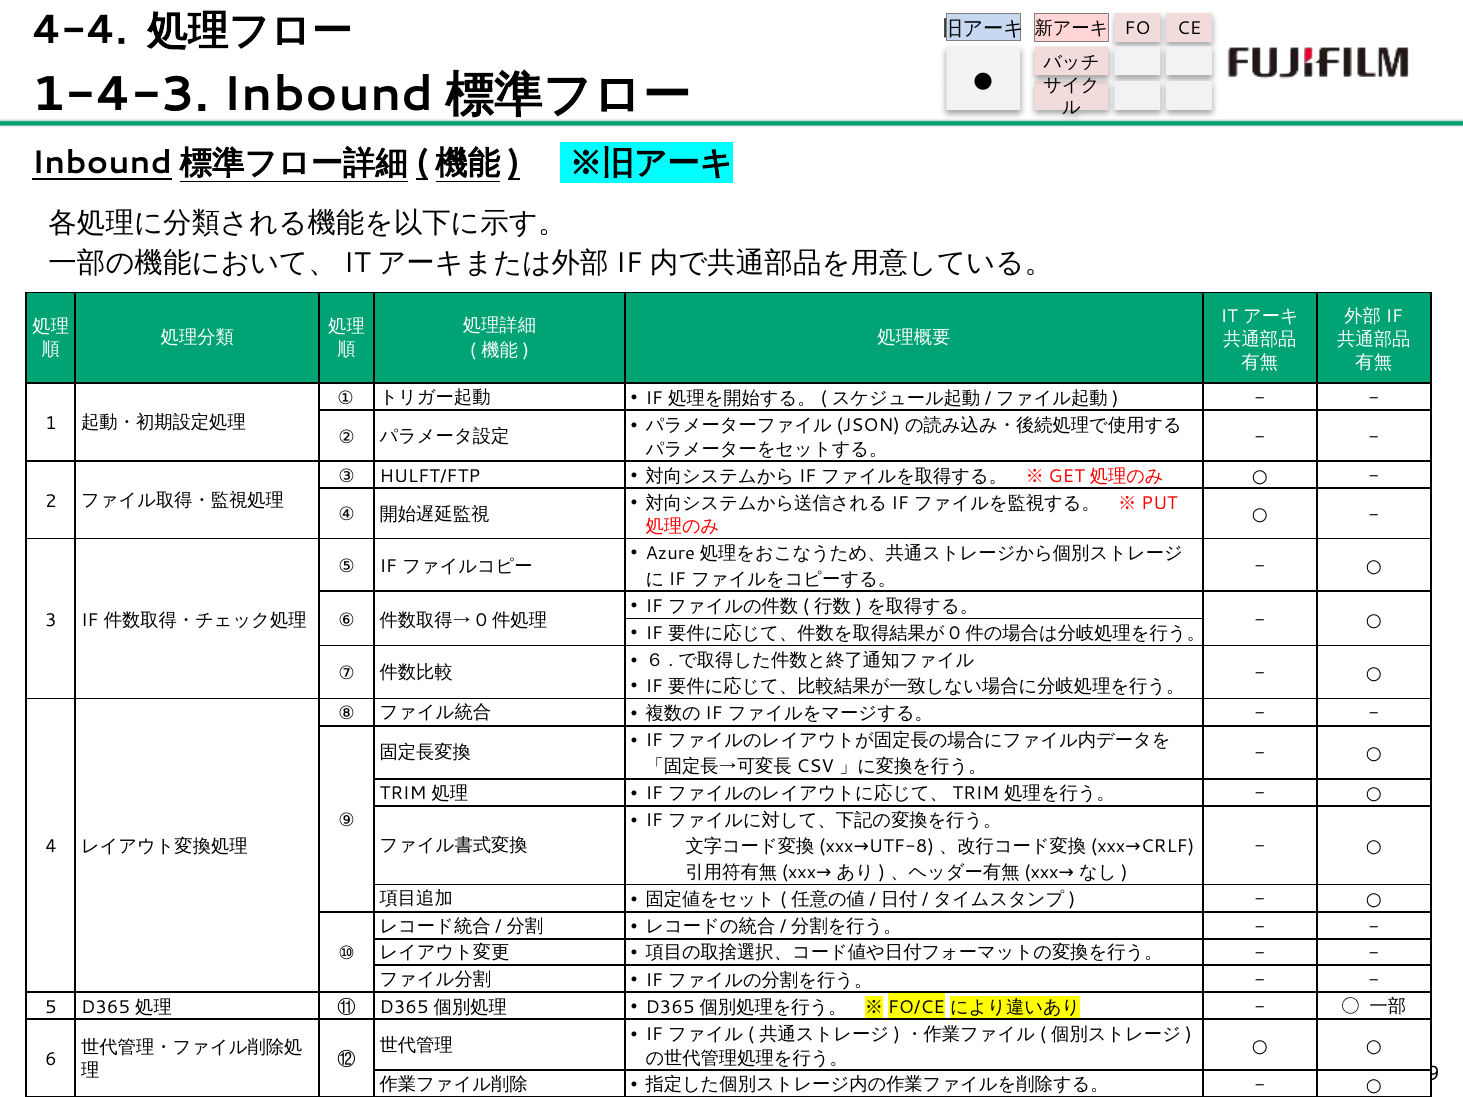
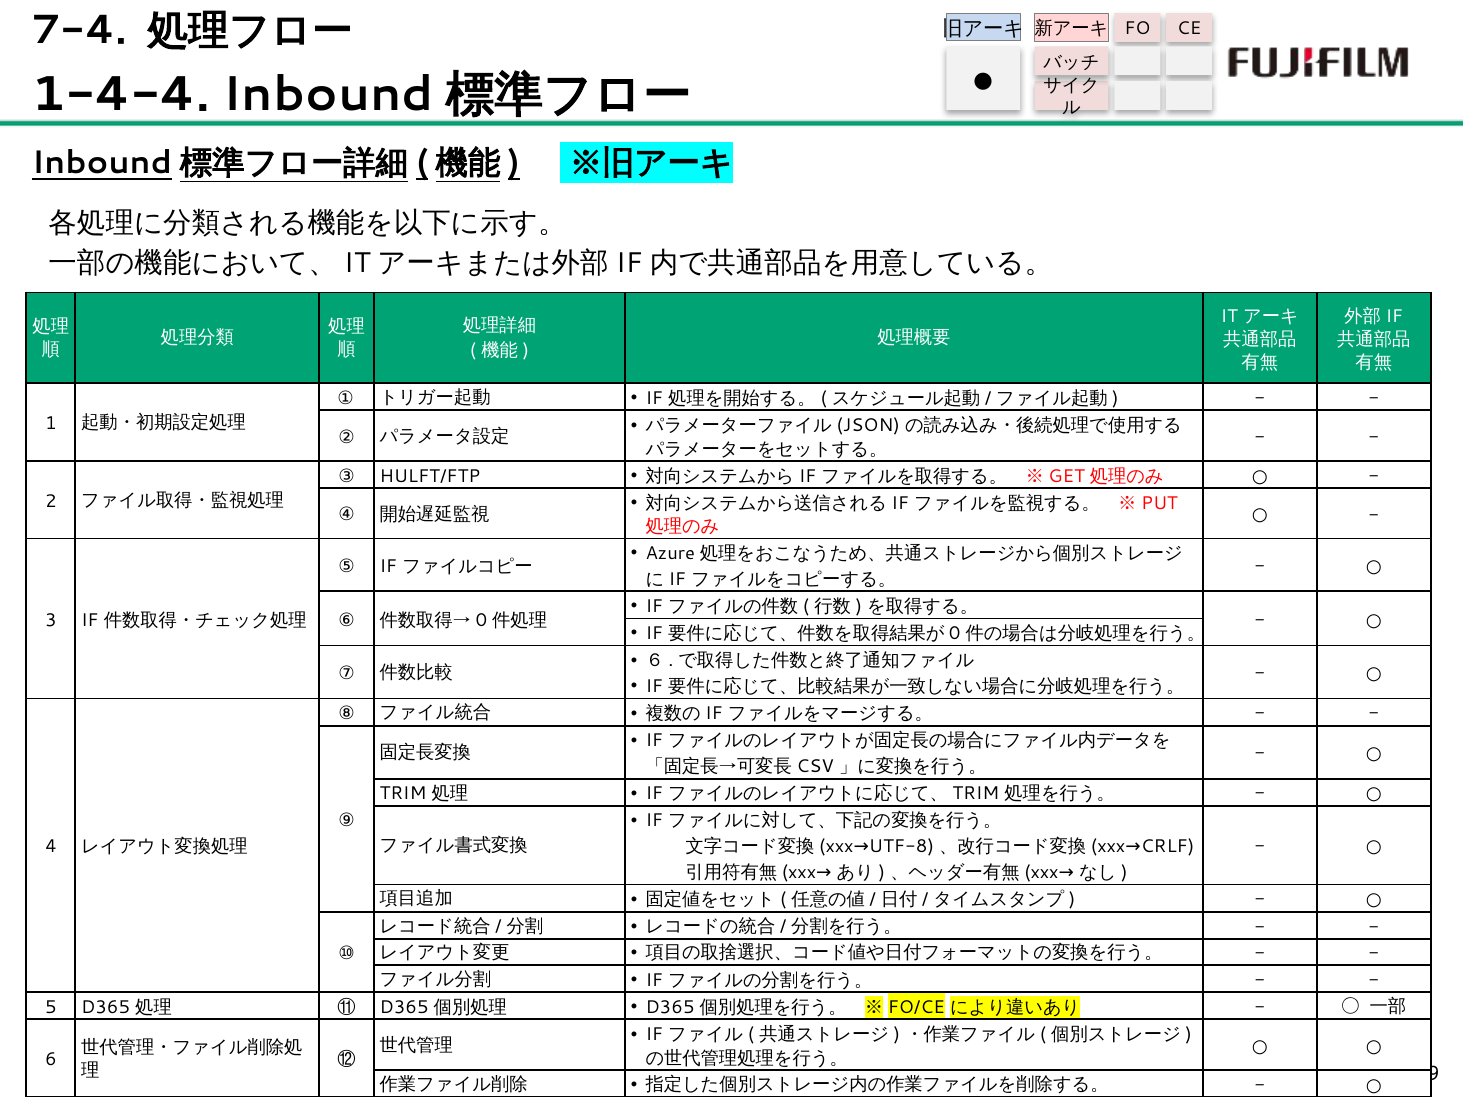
4-4: 4-4 -> 7-4
1-4-3: 1-4-3 -> 1-4-4
